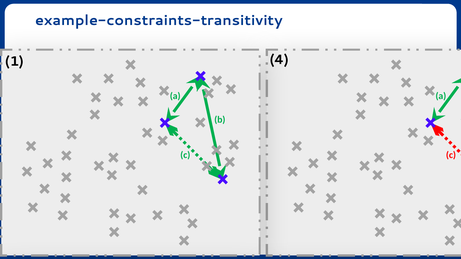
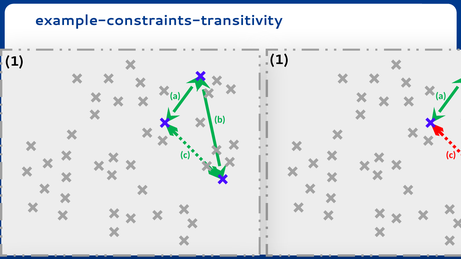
1 4: 4 -> 1
